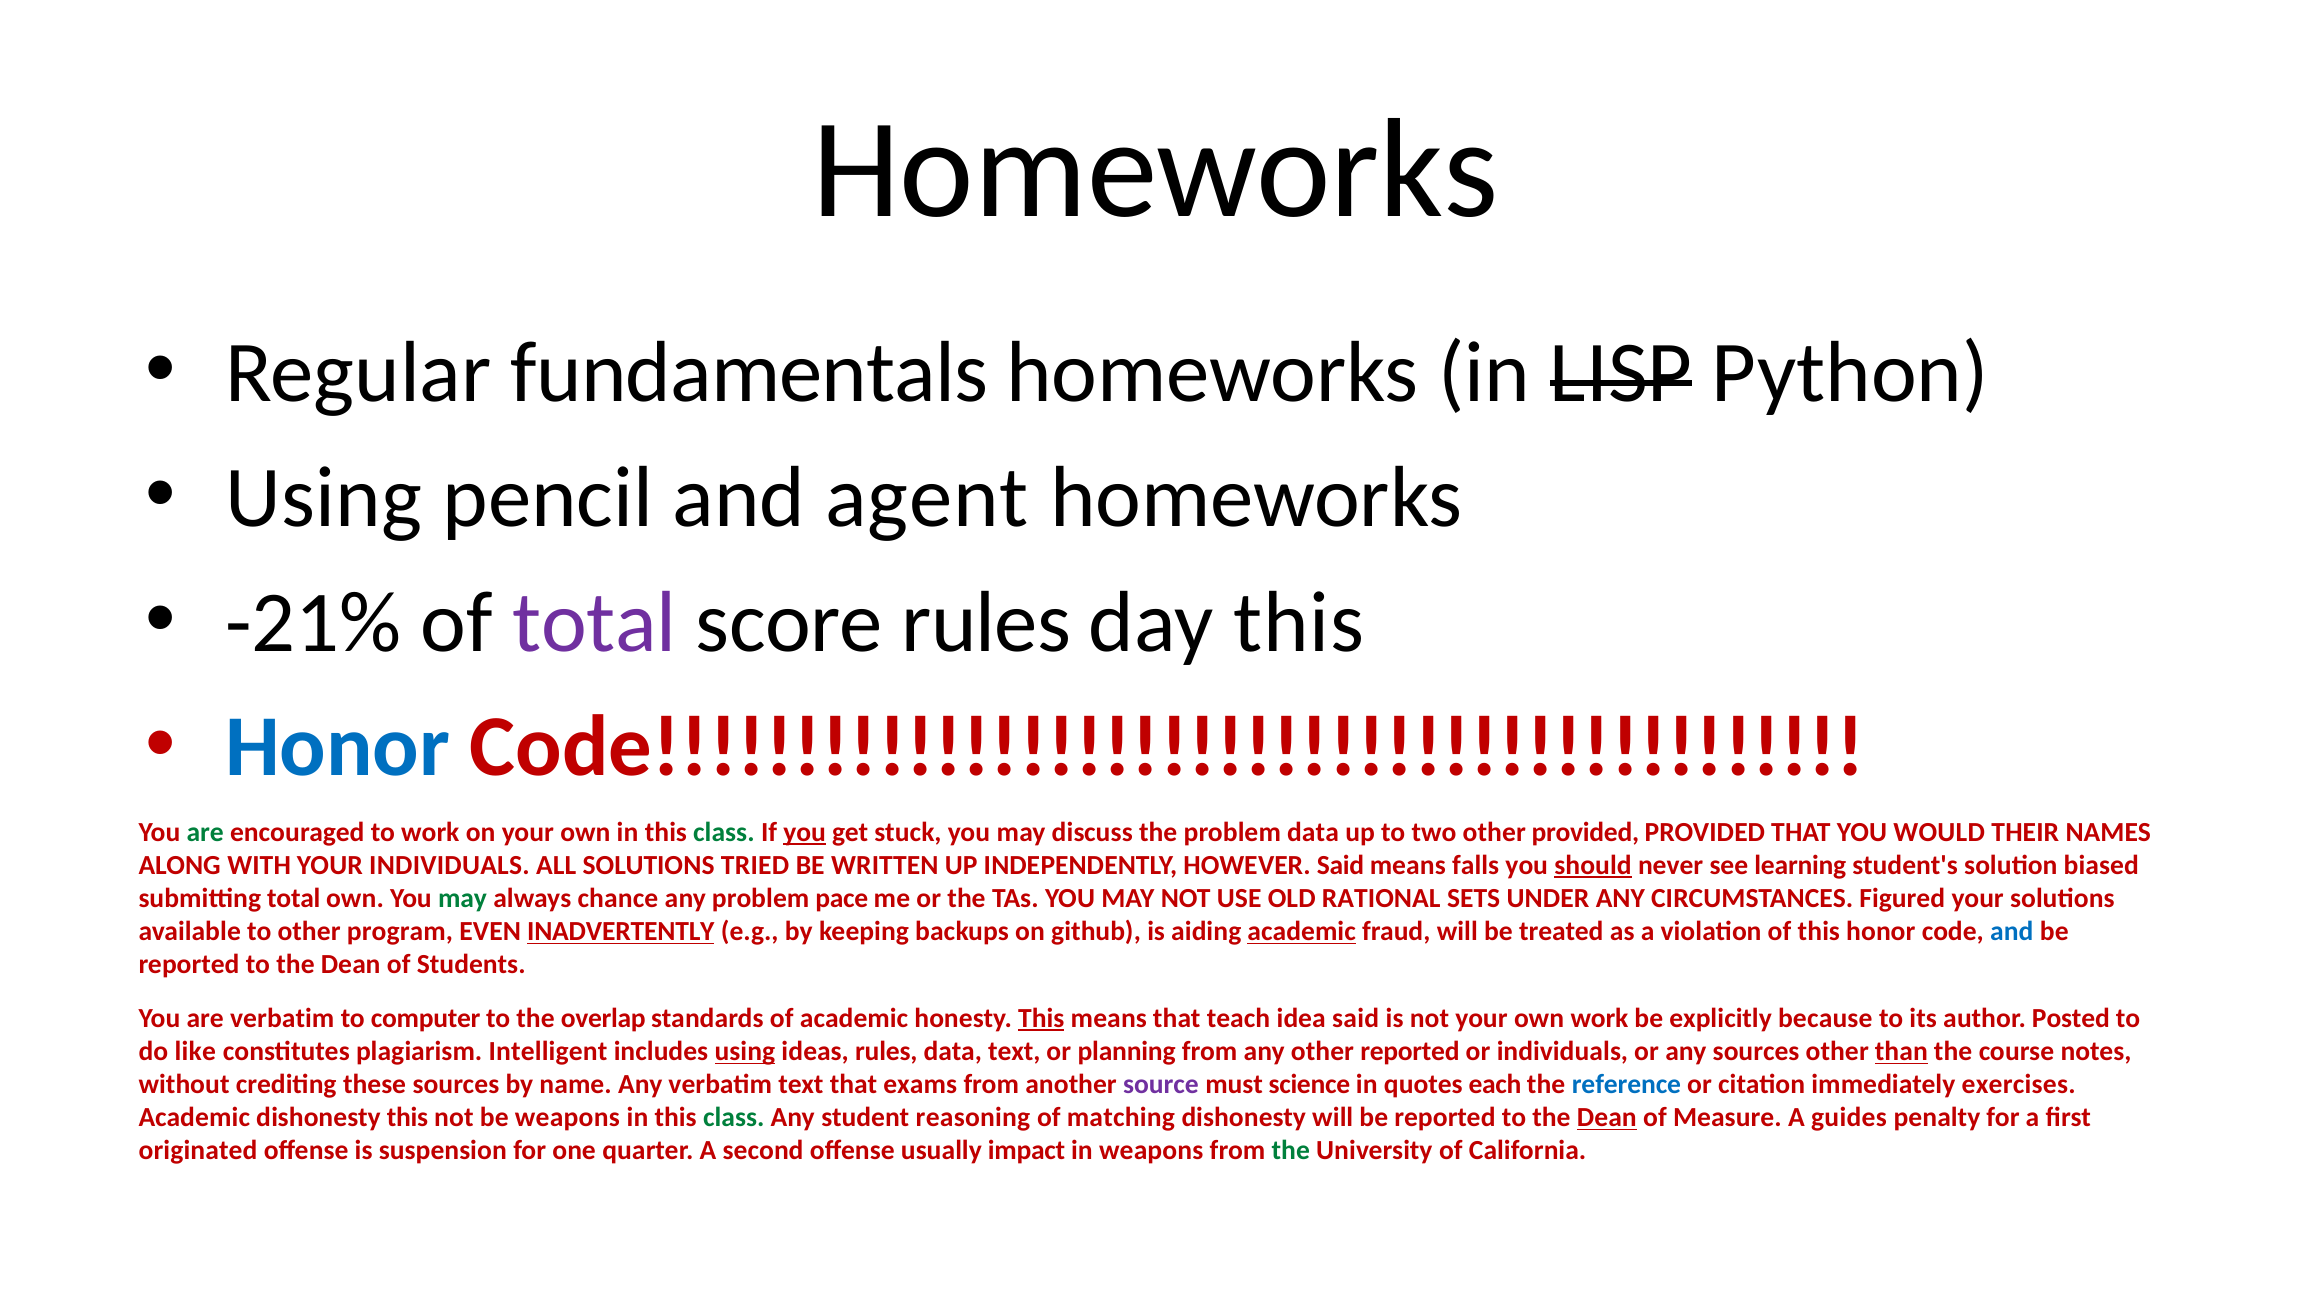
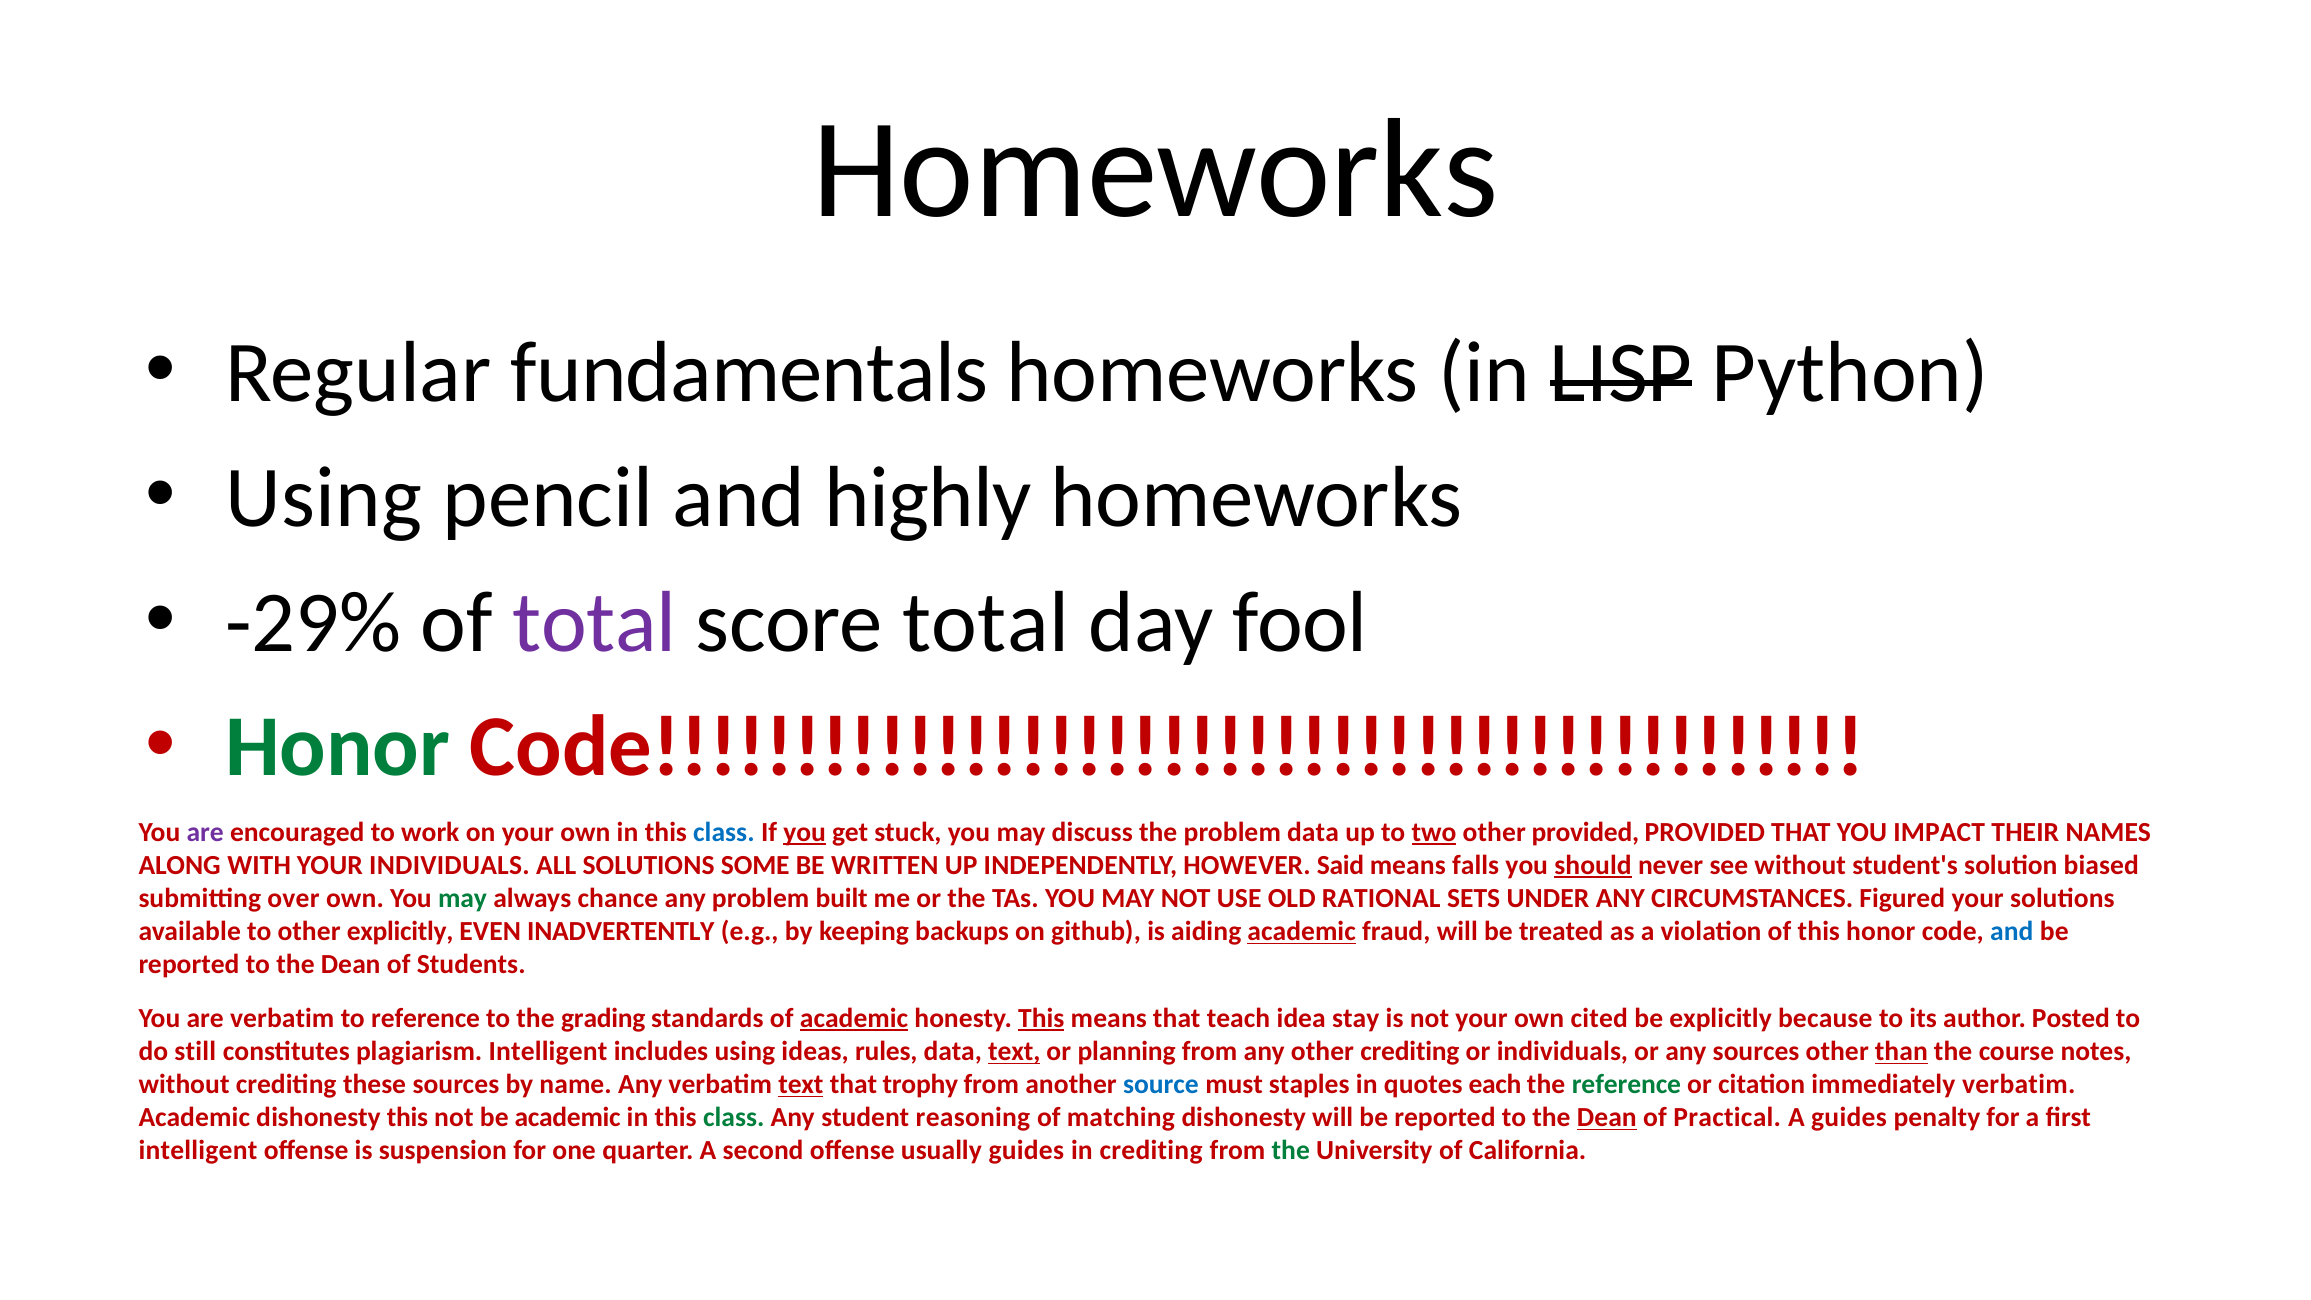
agent: agent -> highly
-21%: -21% -> -29%
score rules: rules -> total
day this: this -> fool
Honor at (338, 747) colour: blue -> green
are at (205, 832) colour: green -> purple
class at (724, 832) colour: green -> blue
two underline: none -> present
WOULD: WOULD -> IMPACT
TRIED: TRIED -> SOME
see learning: learning -> without
submitting total: total -> over
pace: pace -> built
other program: program -> explicitly
INADVERTENTLY underline: present -> none
to computer: computer -> reference
overlap: overlap -> grading
academic at (854, 1018) underline: none -> present
idea said: said -> stay
own work: work -> cited
like: like -> still
using at (745, 1052) underline: present -> none
text at (1014, 1052) underline: none -> present
other reported: reported -> crediting
text at (801, 1085) underline: none -> present
exams: exams -> trophy
source colour: purple -> blue
science: science -> staples
reference at (1626, 1085) colour: blue -> green
immediately exercises: exercises -> verbatim
be weapons: weapons -> academic
Measure: Measure -> Practical
originated at (198, 1151): originated -> intelligent
usually impact: impact -> guides
in weapons: weapons -> crediting
